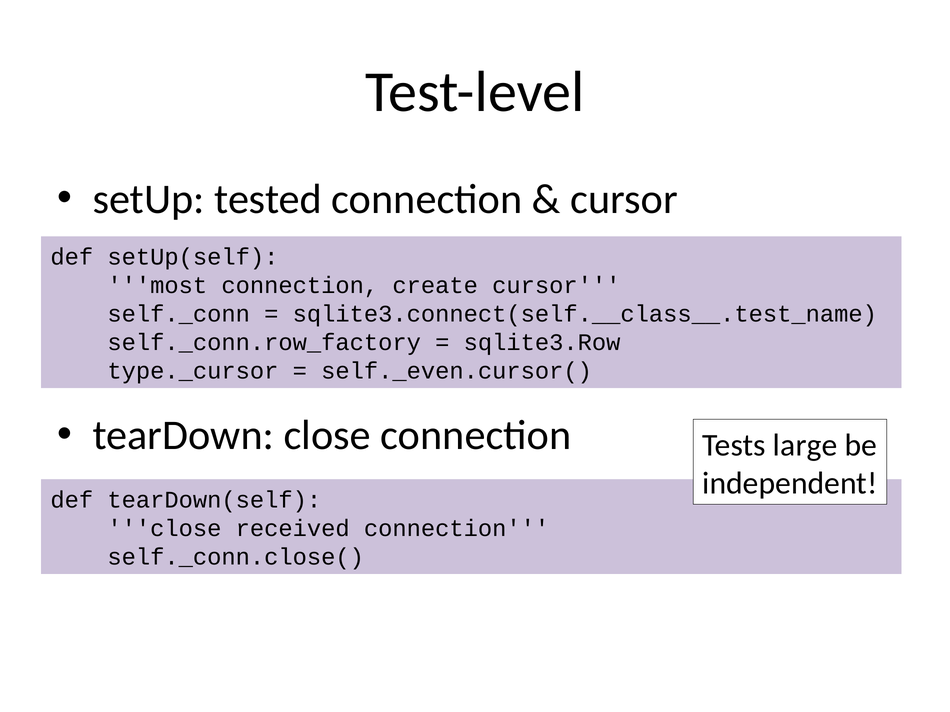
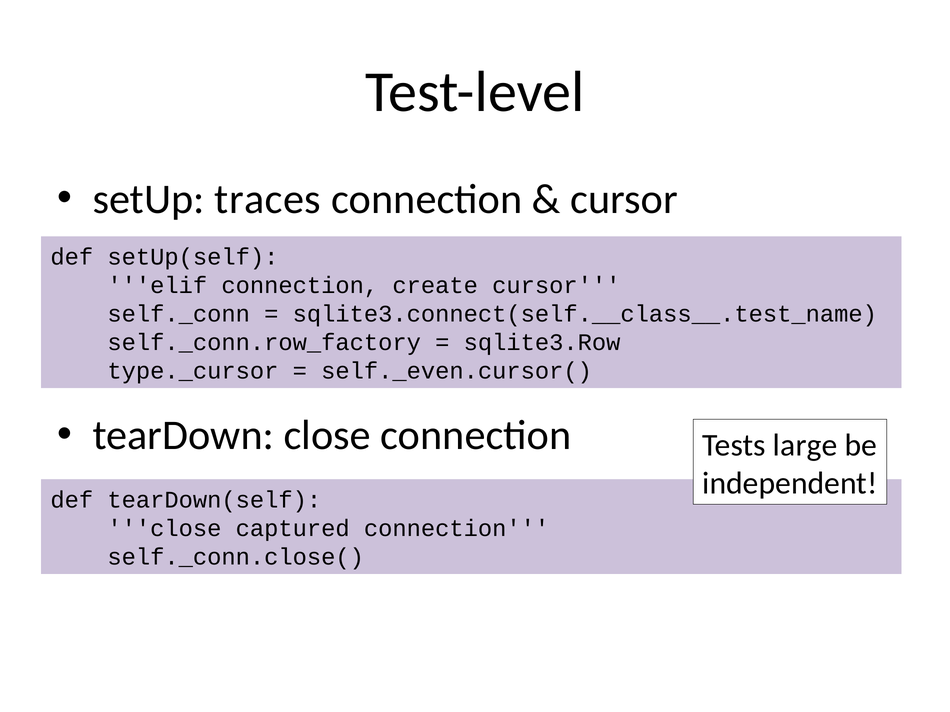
tested: tested -> traces
most: most -> elif
received: received -> captured
